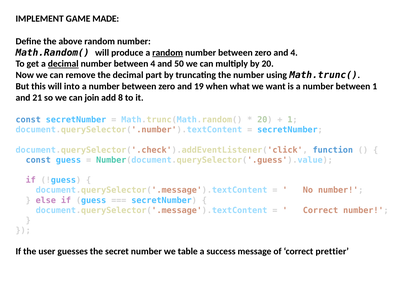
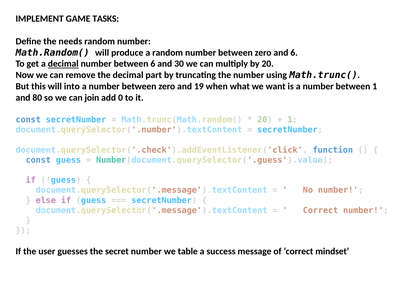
MADE: MADE -> TASKS
above: above -> needs
random at (168, 53) underline: present -> none
and 4: 4 -> 6
between 4: 4 -> 6
50: 50 -> 30
21: 21 -> 80
8: 8 -> 0
prettier: prettier -> mindset
